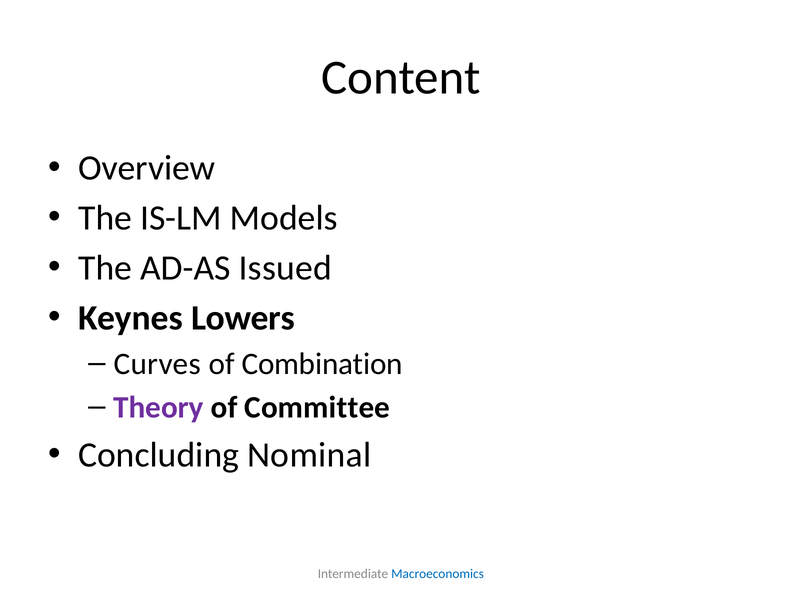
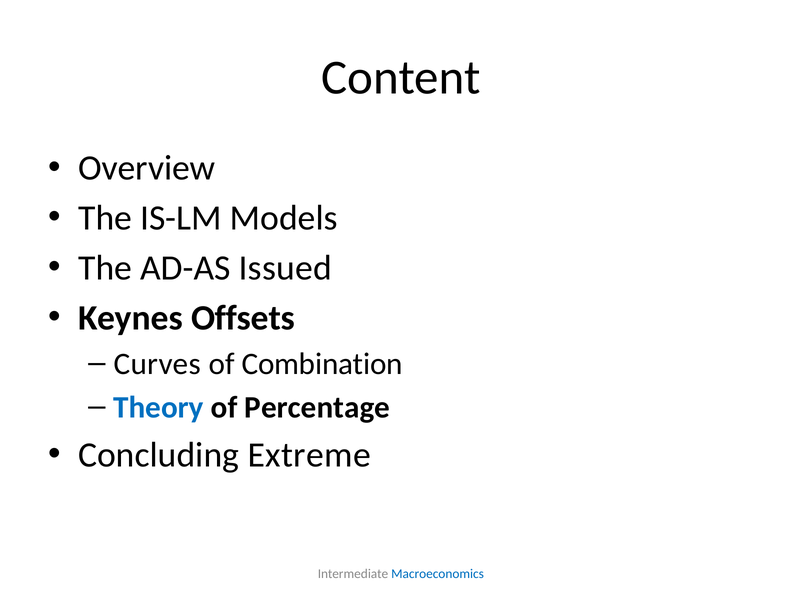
Lowers: Lowers -> Offsets
Theory colour: purple -> blue
Committee: Committee -> Percentage
Nominal: Nominal -> Extreme
